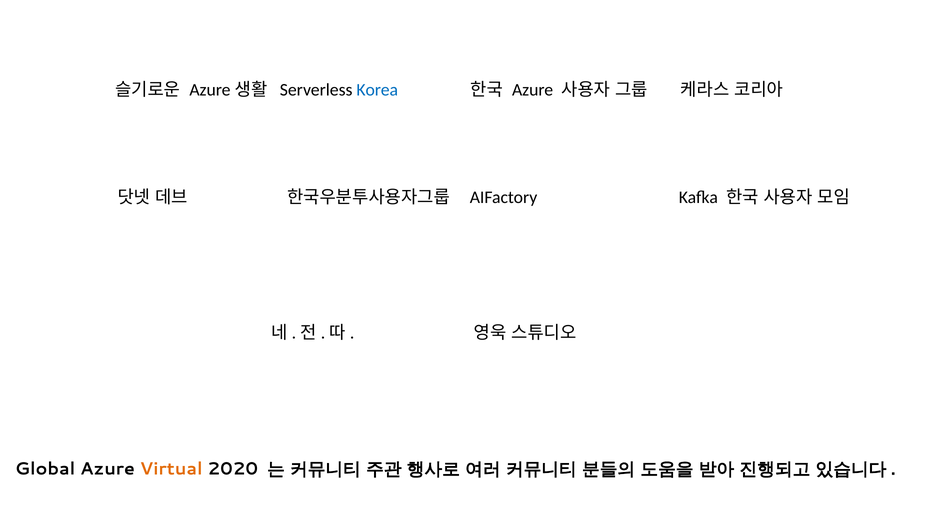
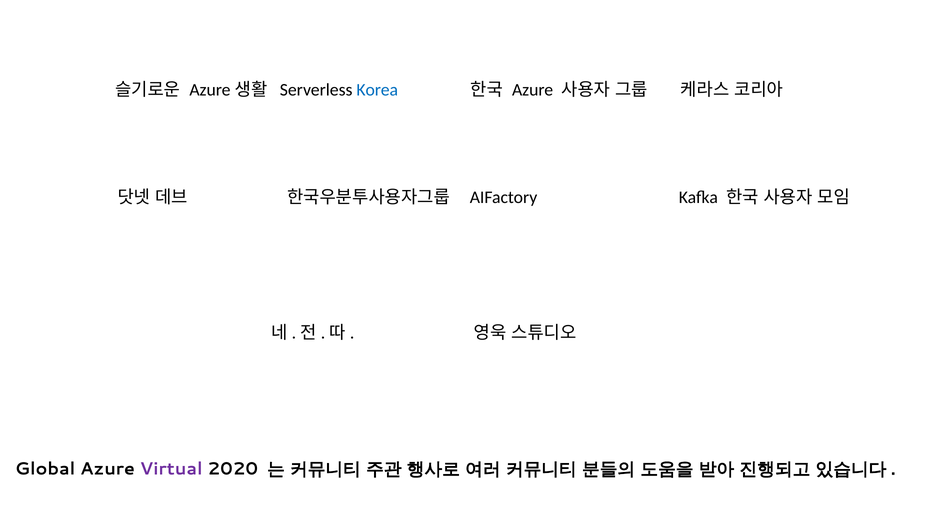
Virtual colour: orange -> purple
